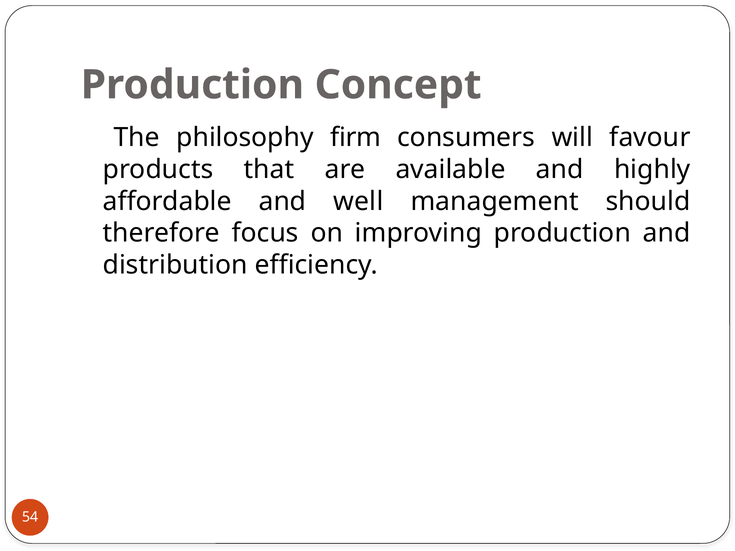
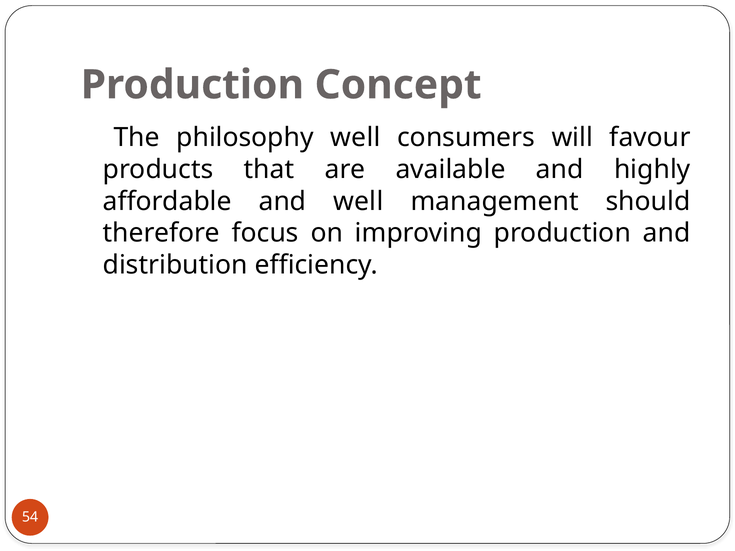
philosophy firm: firm -> well
